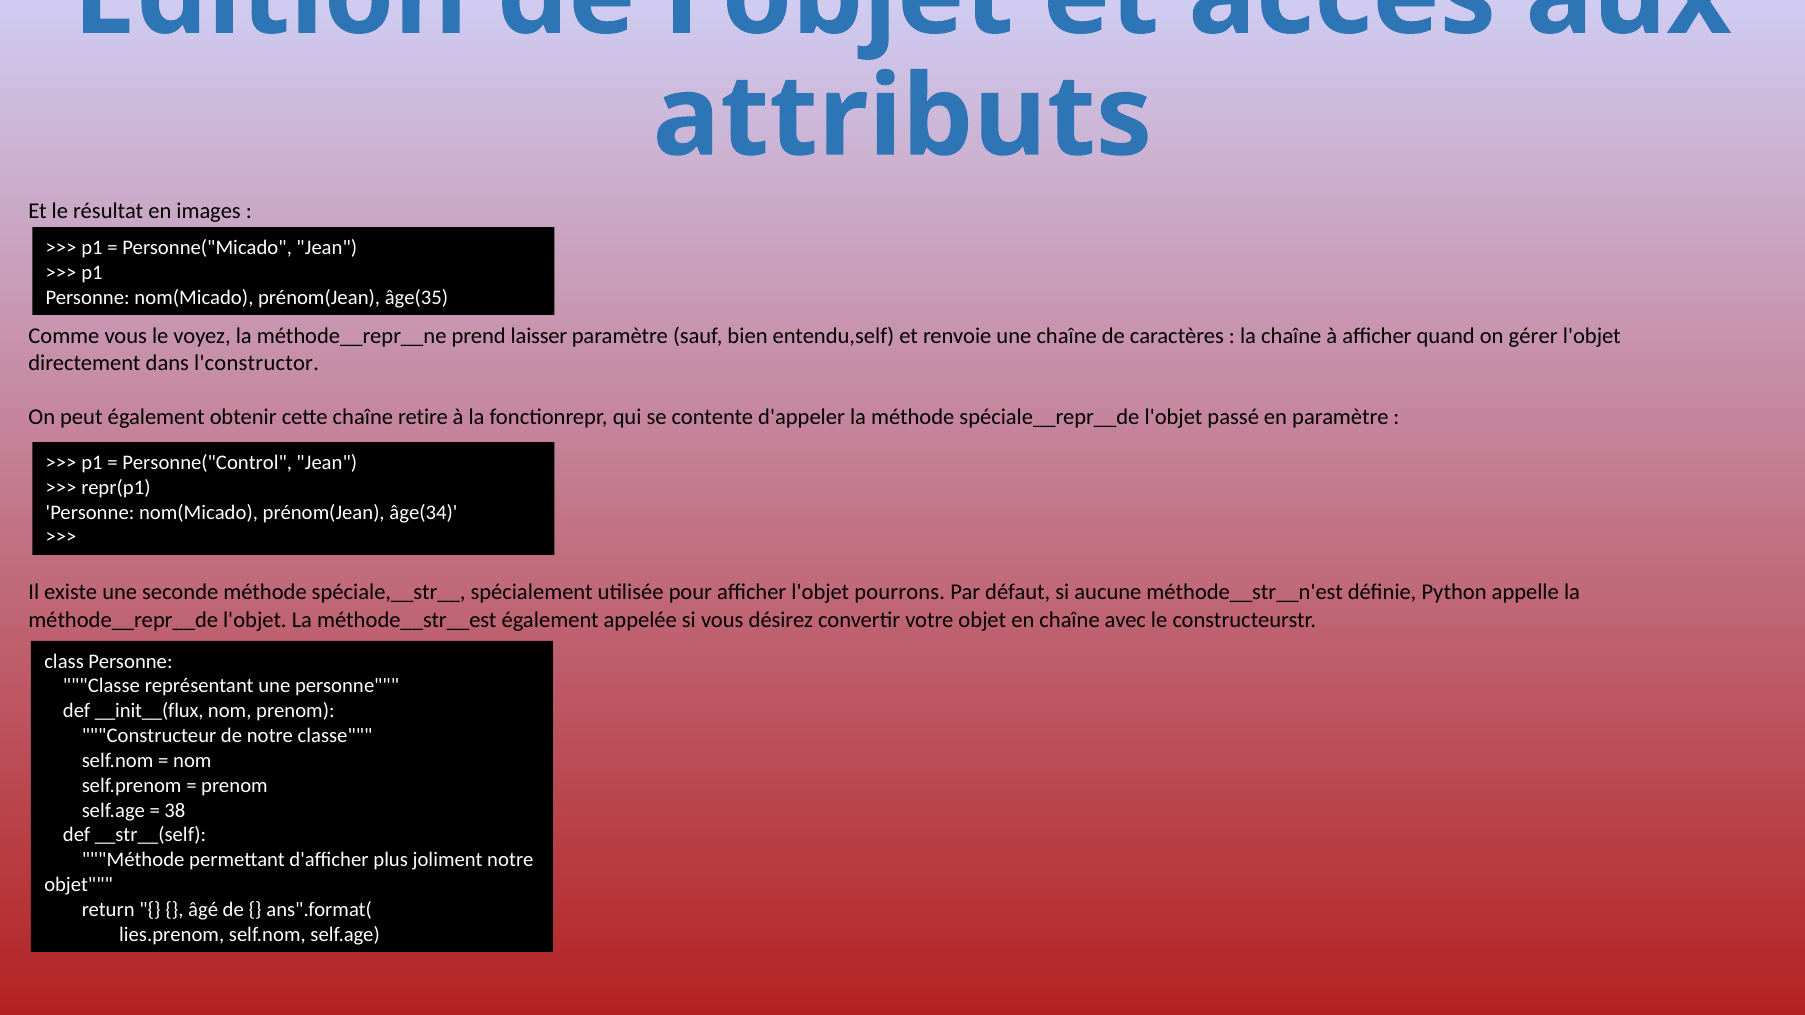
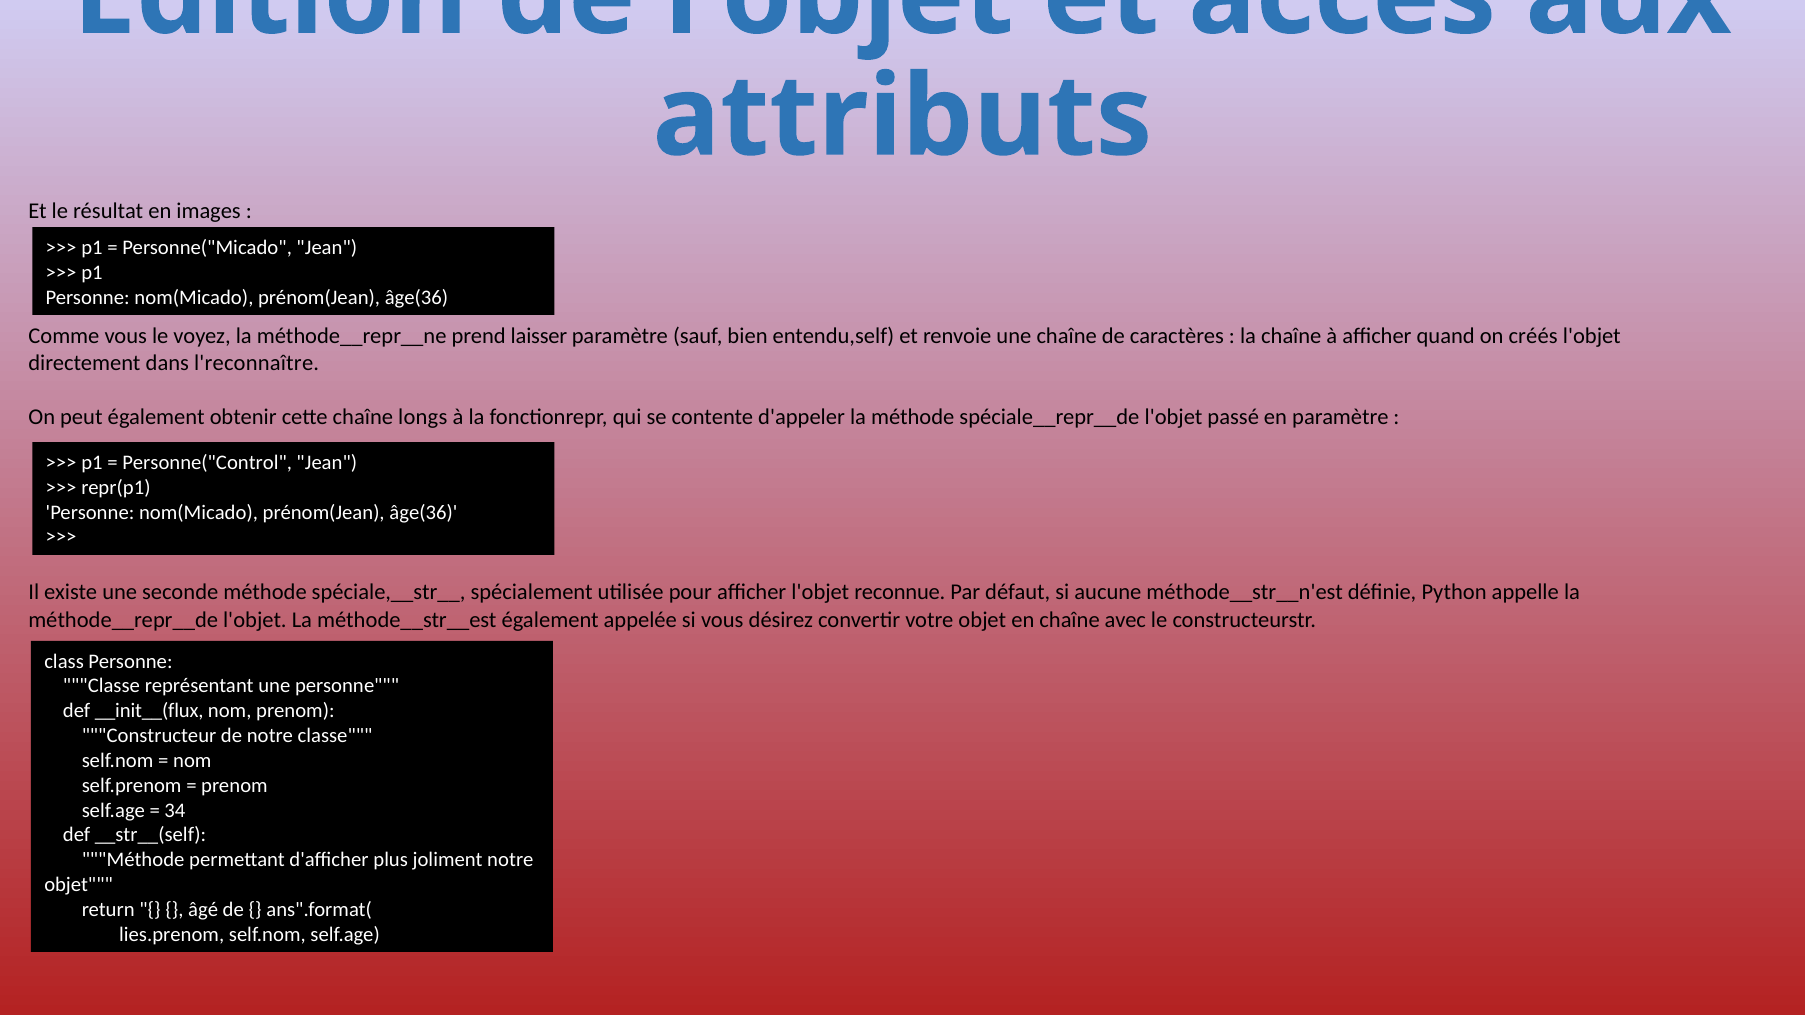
âge(35 at (416, 297): âge(35 -> âge(36
gérer: gérer -> créés
l'constructor: l'constructor -> l'reconnaître
retire: retire -> longs
âge(34 at (423, 512): âge(34 -> âge(36
pourrons: pourrons -> reconnue
38: 38 -> 34
